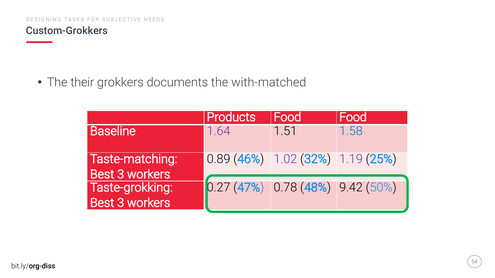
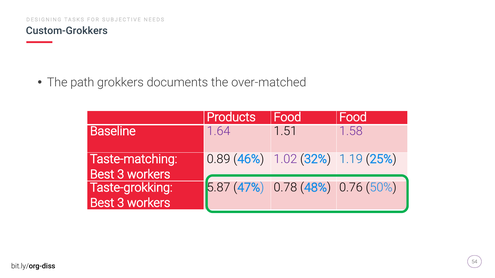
their: their -> path
with-matched: with-matched -> over-matched
1.58 colour: blue -> purple
1.19 colour: purple -> blue
0.27: 0.27 -> 5.87
9.42: 9.42 -> 0.76
